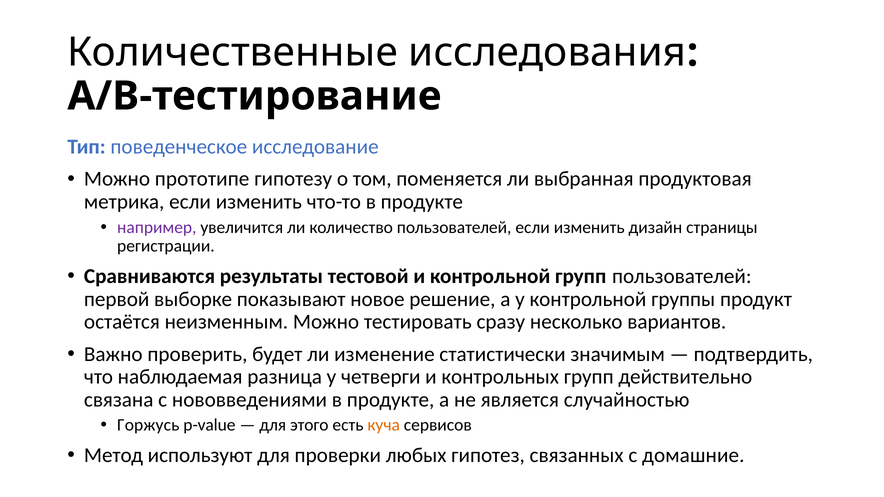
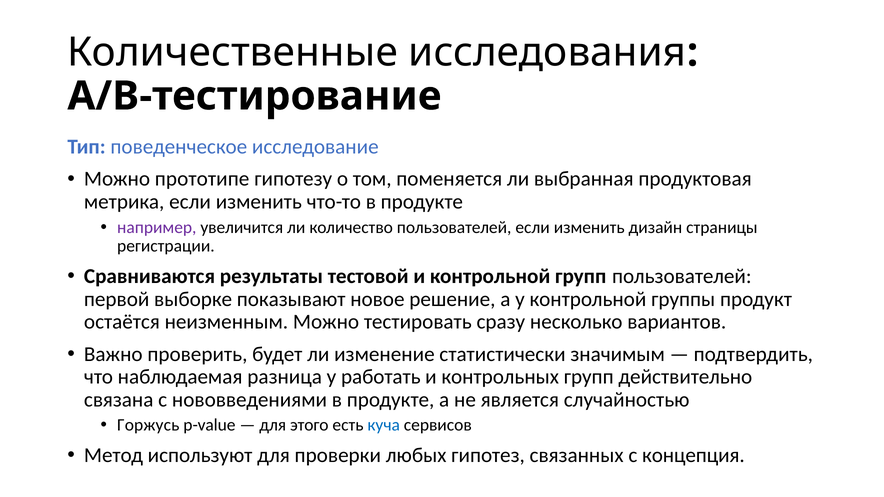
четверги: четверги -> работать
куча colour: orange -> blue
домашние: домашние -> концепция
